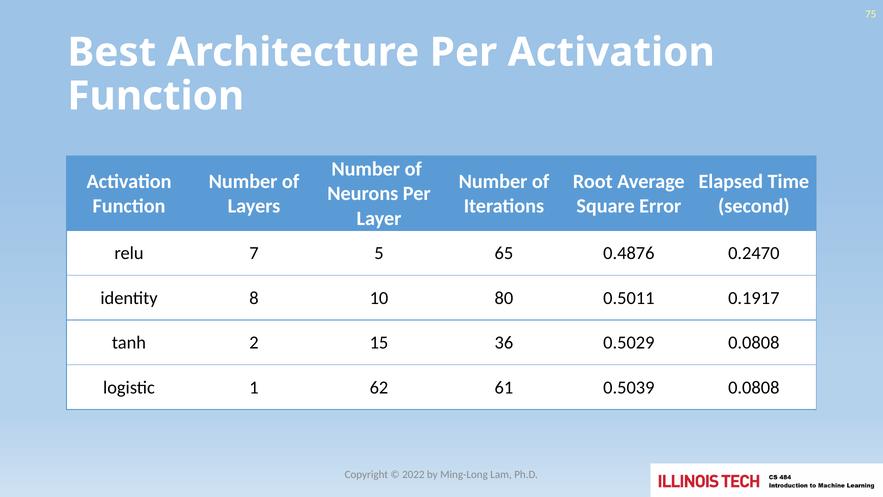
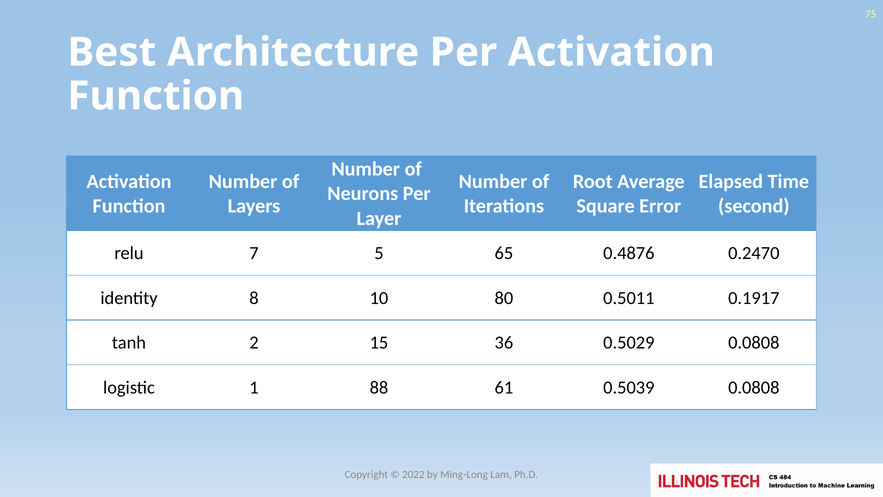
62: 62 -> 88
